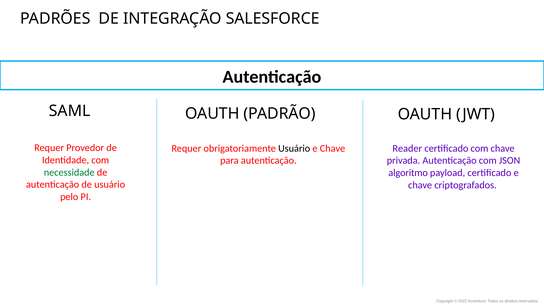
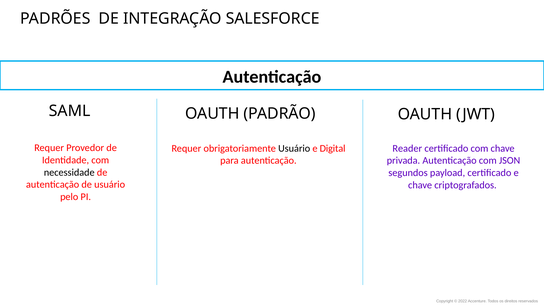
Chave at (333, 148): Chave -> Digital
necessidade colour: green -> black
algoritmo: algoritmo -> segundos
